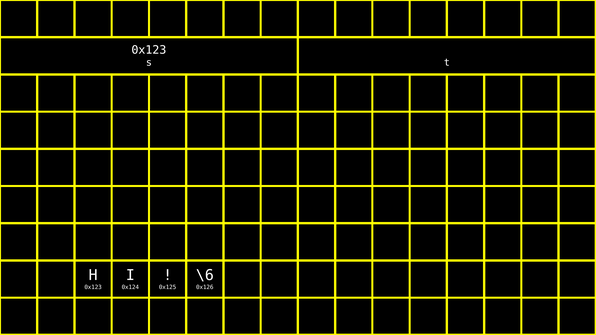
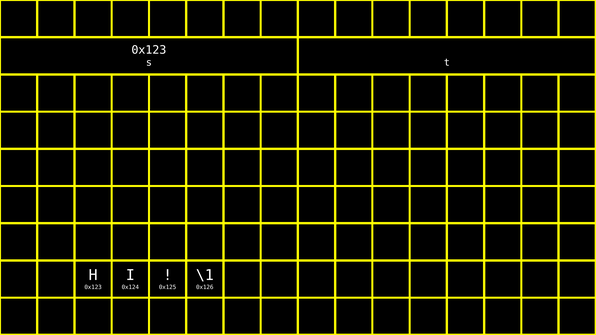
\6: \6 -> \1
